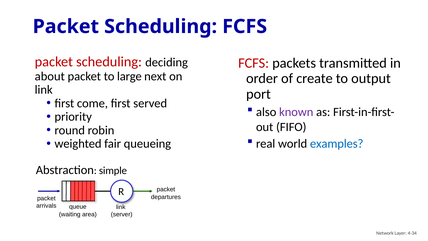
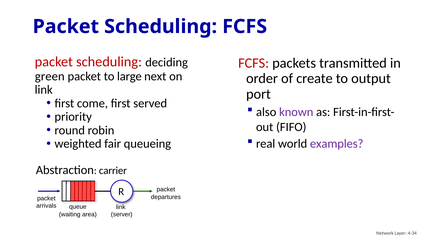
about: about -> green
examples colour: blue -> purple
simple: simple -> carrier
